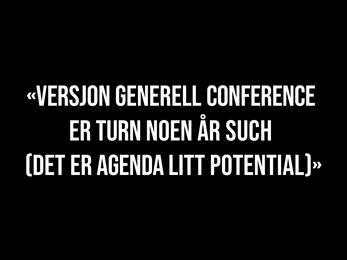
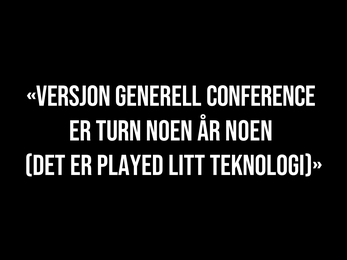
ÅR SUCH: SUCH -> NOEN
AGENDA: AGENDA -> PLAYED
POTENTIAL: POTENTIAL -> TEKNOLOGI
